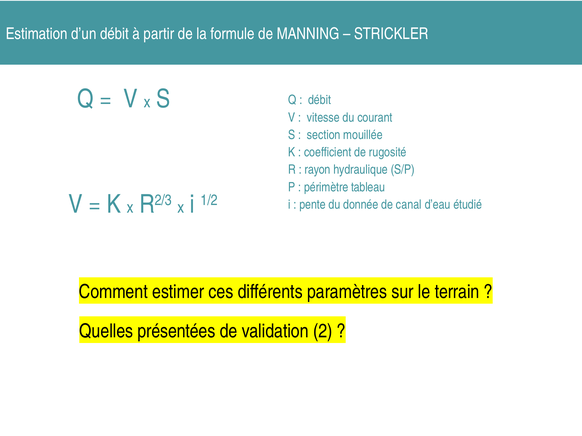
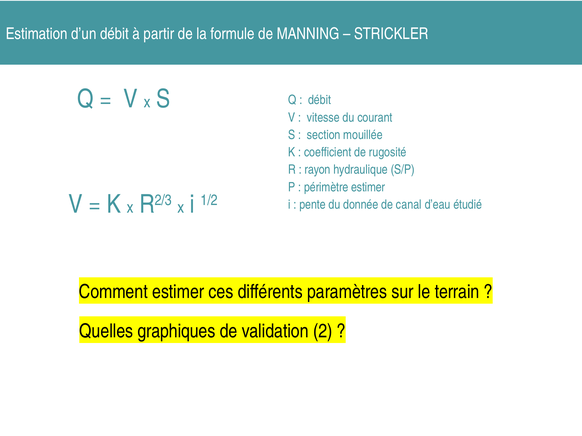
périmètre tableau: tableau -> estimer
présentées: présentées -> graphiques
